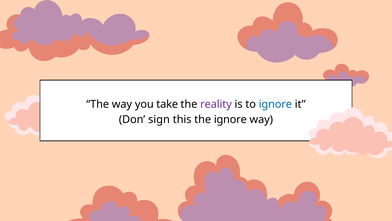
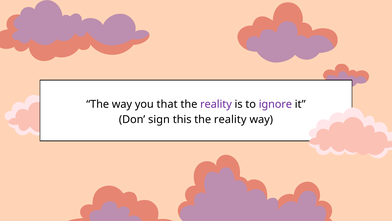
take: take -> that
ignore at (275, 104) colour: blue -> purple
this the ignore: ignore -> reality
